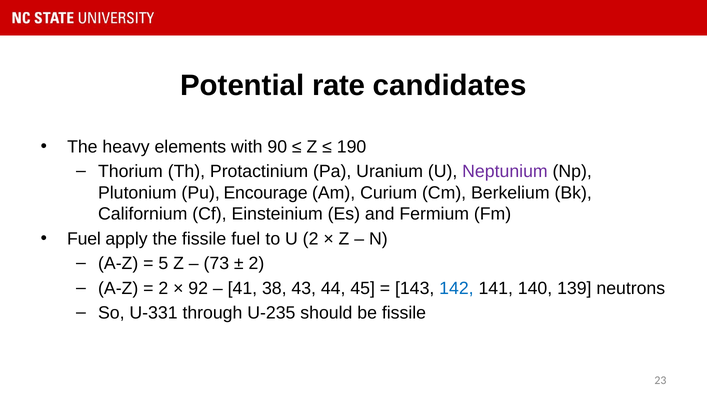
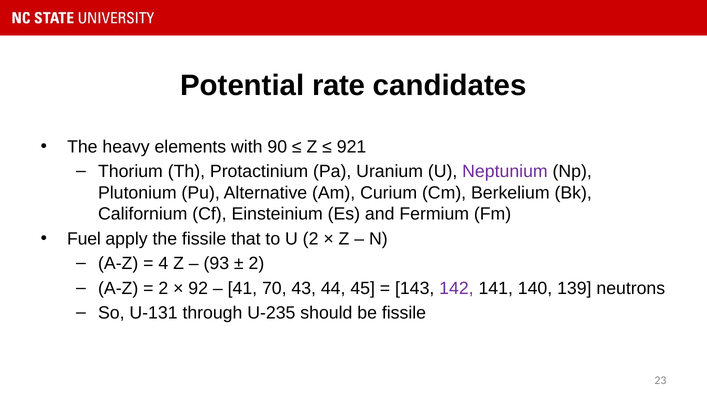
190: 190 -> 921
Encourage: Encourage -> Alternative
fissile fuel: fuel -> that
5: 5 -> 4
73: 73 -> 93
38: 38 -> 70
142 colour: blue -> purple
U-331: U-331 -> U-131
